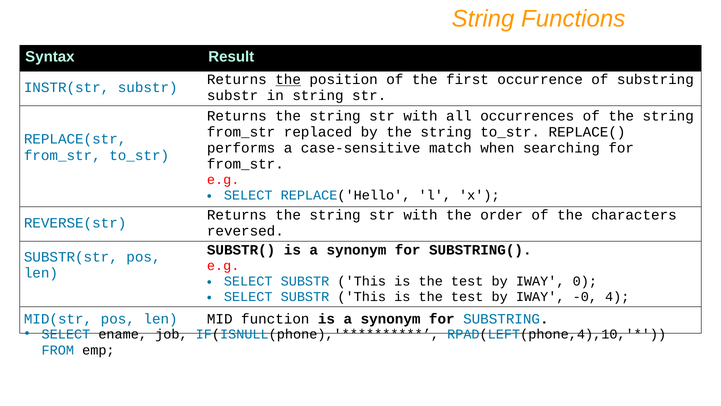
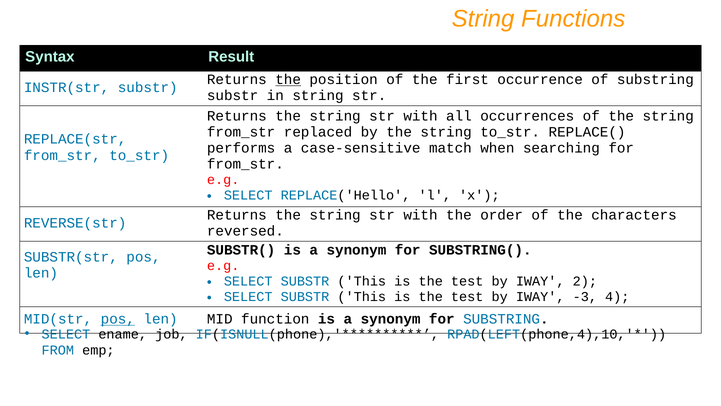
0: 0 -> 2
-0: -0 -> -3
pos at (118, 319) underline: none -> present
